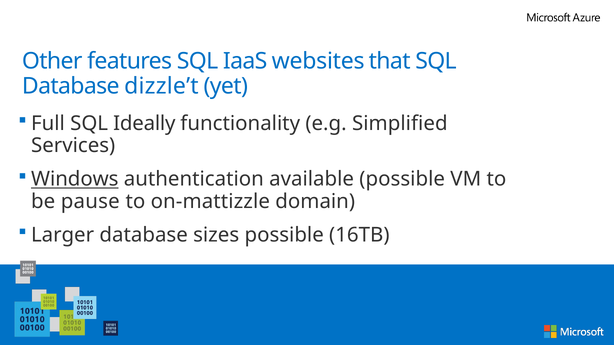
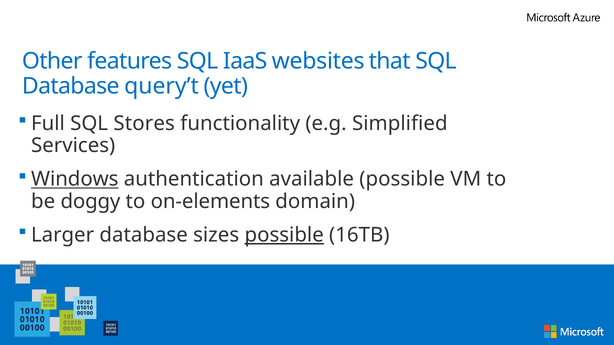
dizzle’t: dizzle’t -> query’t
Ideally: Ideally -> Stores
pause: pause -> doggy
on-mattizzle: on-mattizzle -> on-elements
possible at (284, 235) underline: none -> present
